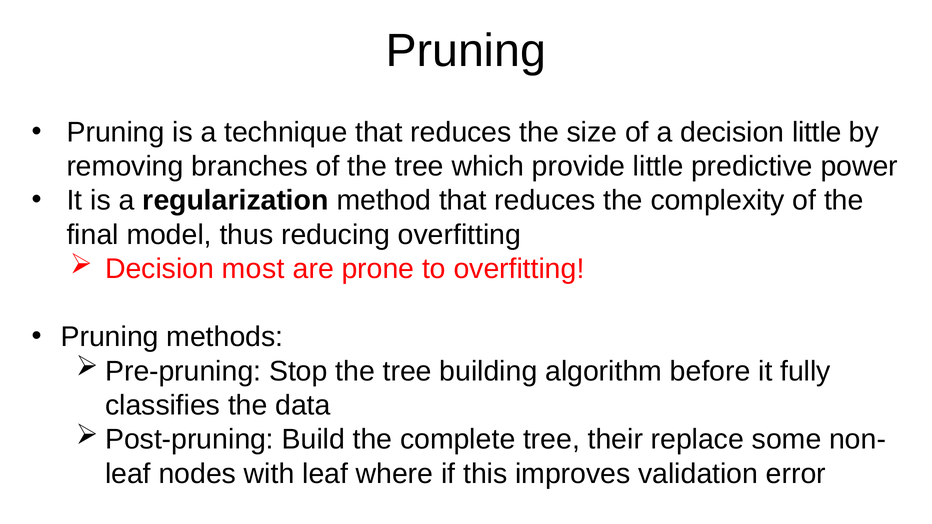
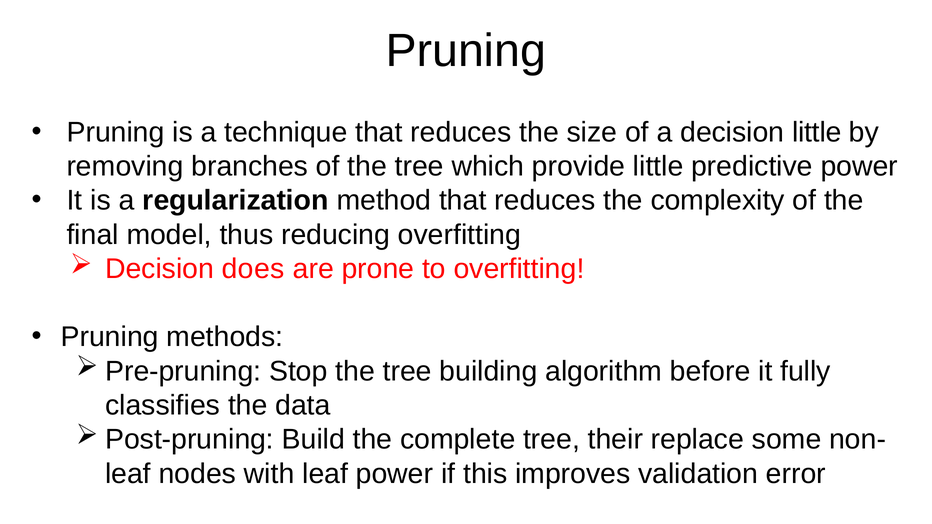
most: most -> does
leaf where: where -> power
